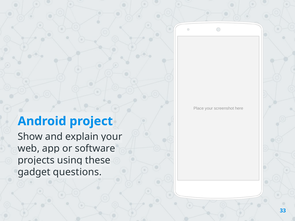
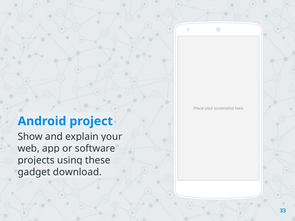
questions: questions -> download
